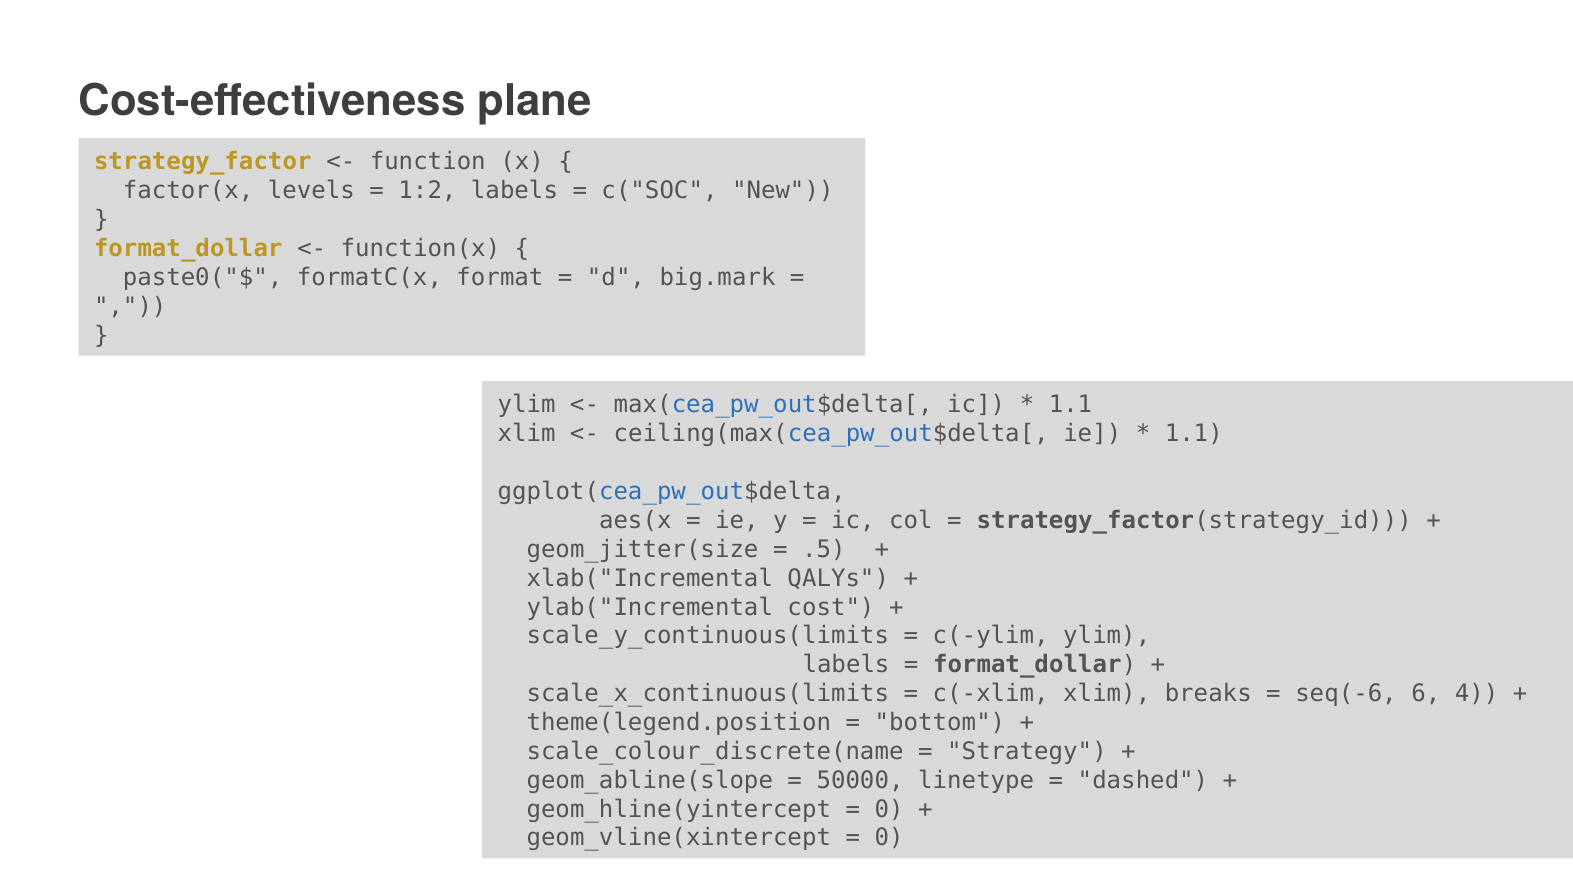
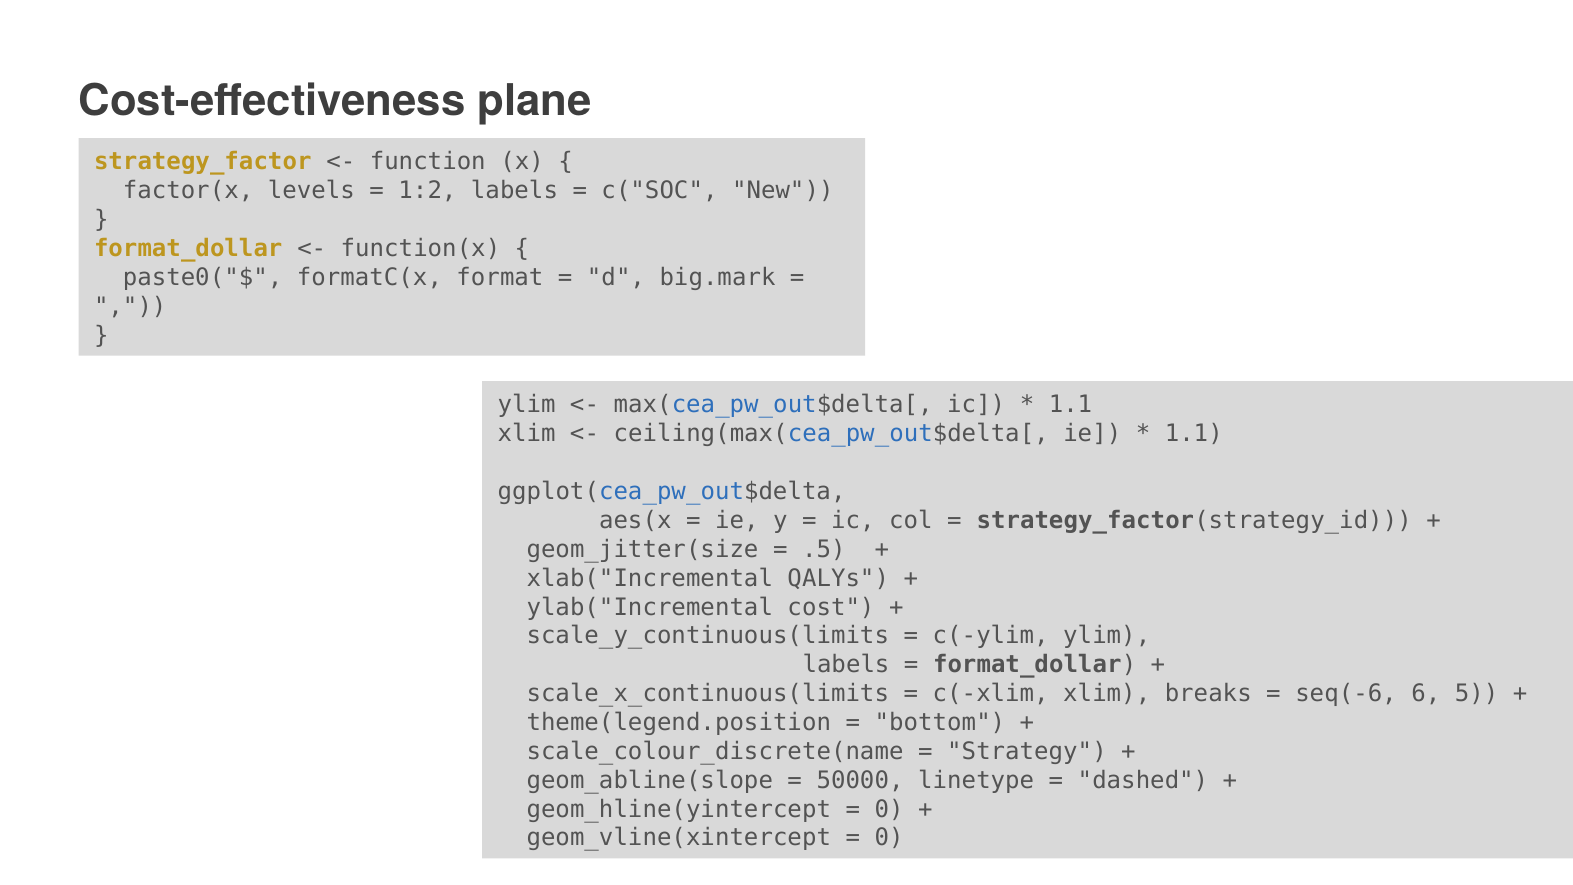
4: 4 -> 5
